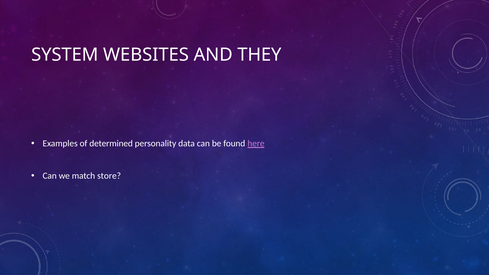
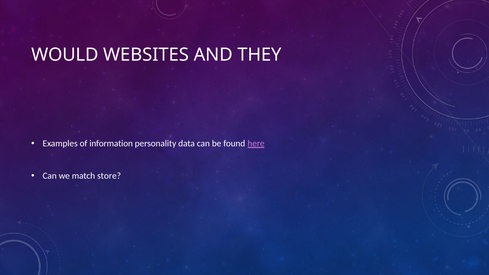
SYSTEM: SYSTEM -> WOULD
determined: determined -> information
